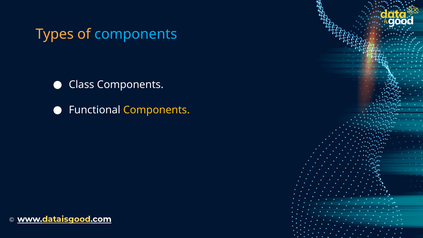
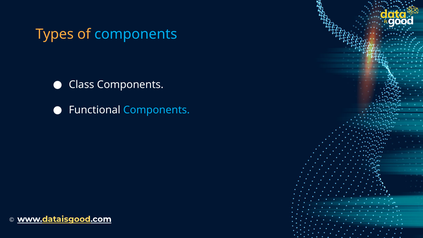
Components at (157, 110) colour: yellow -> light blue
